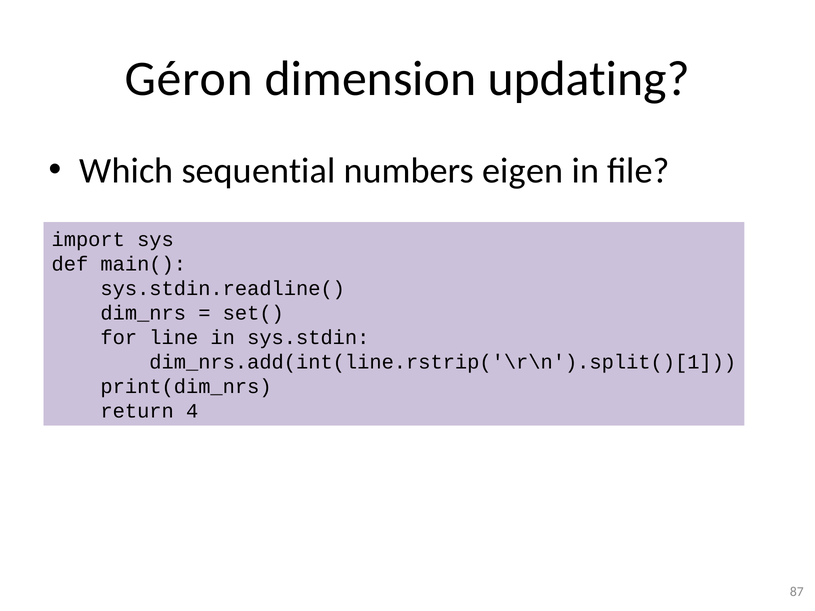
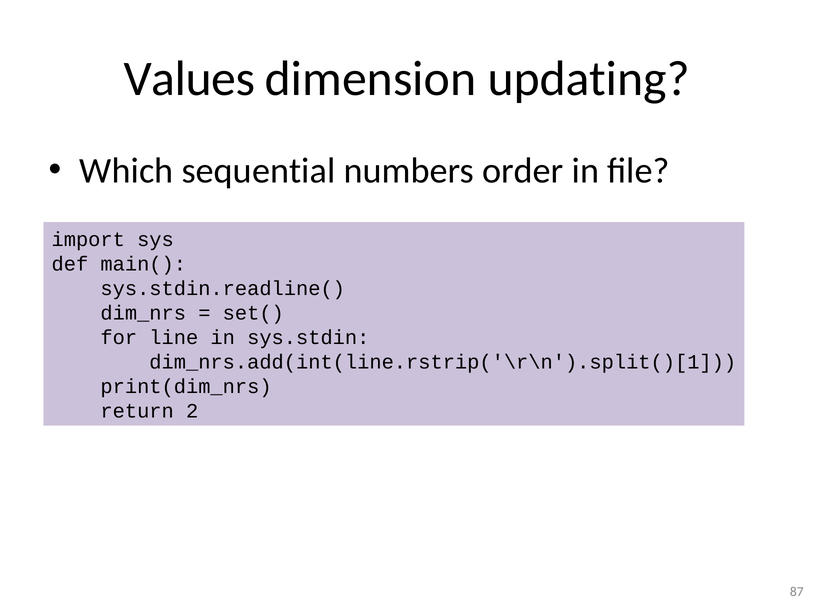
Géron: Géron -> Values
eigen: eigen -> order
4: 4 -> 2
